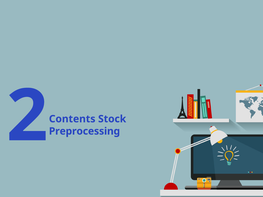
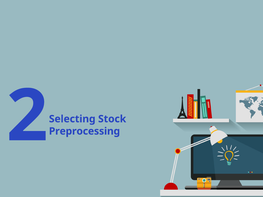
Contents: Contents -> Selecting
